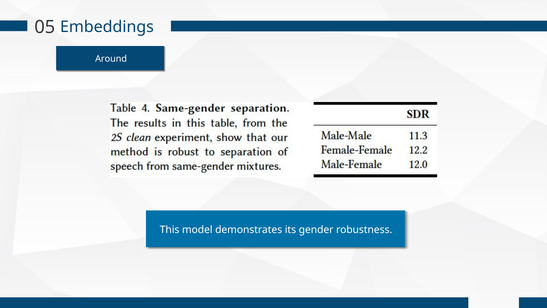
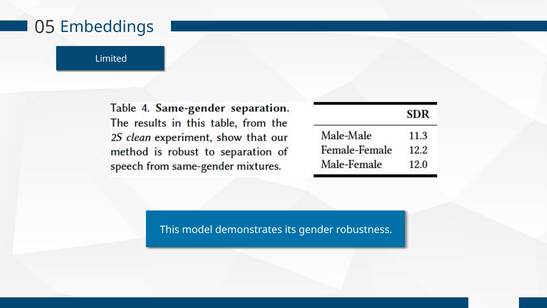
Around: Around -> Limited
